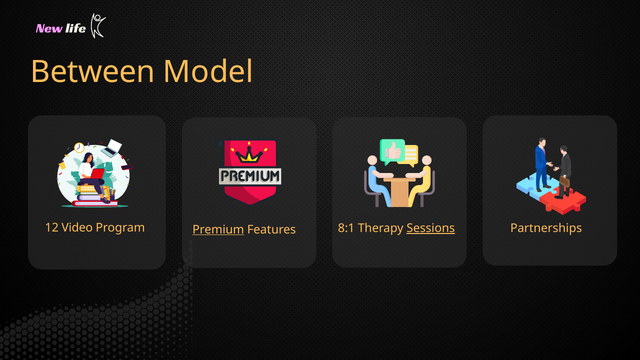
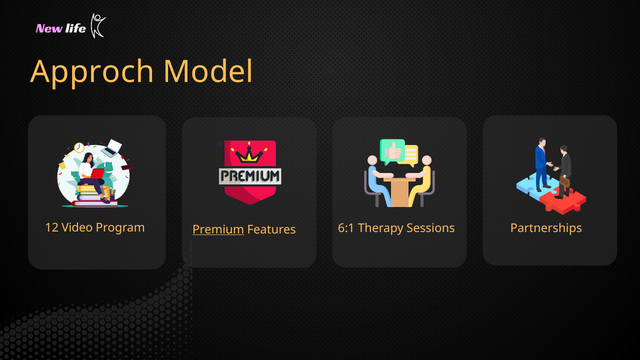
Between: Between -> Approch
8:1: 8:1 -> 6:1
Sessions underline: present -> none
